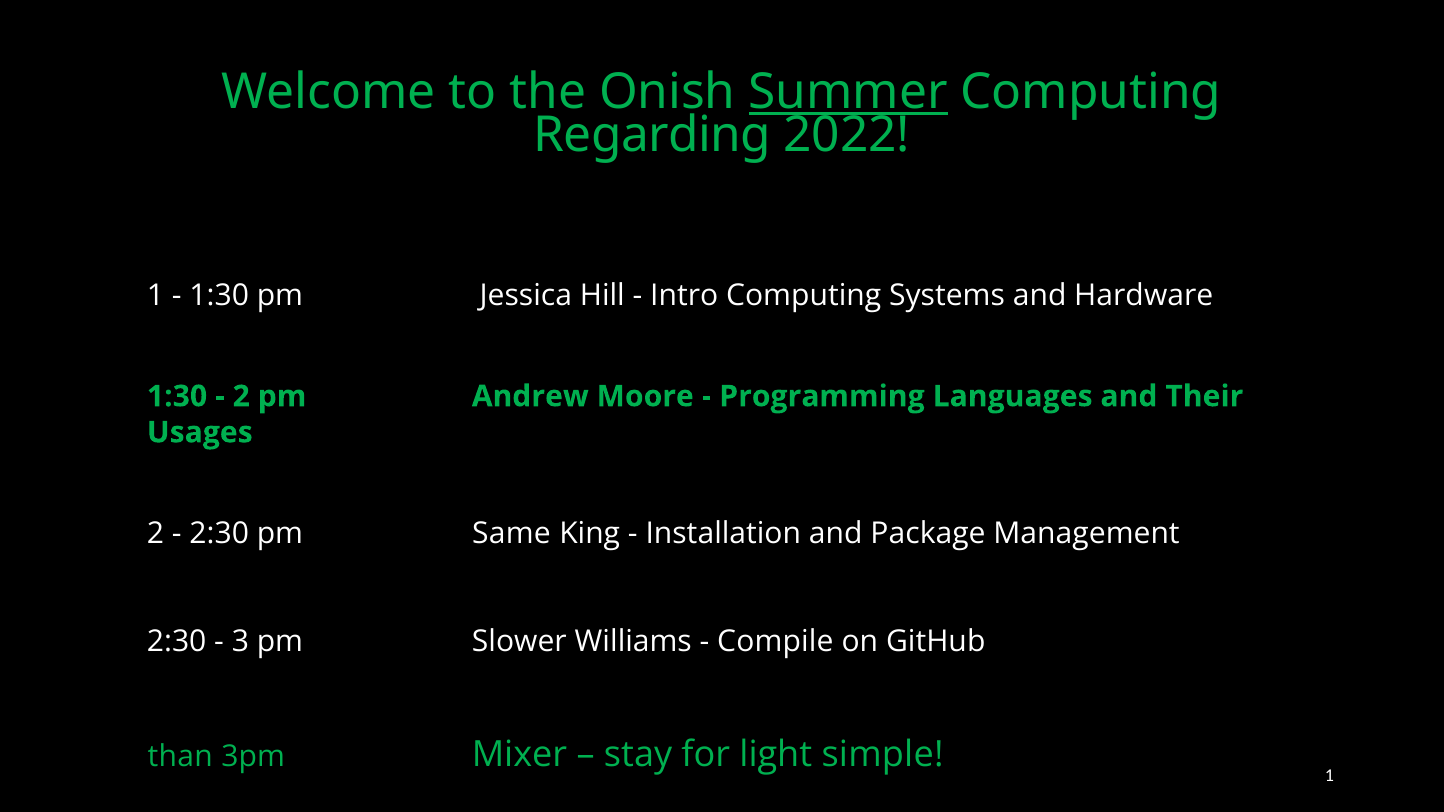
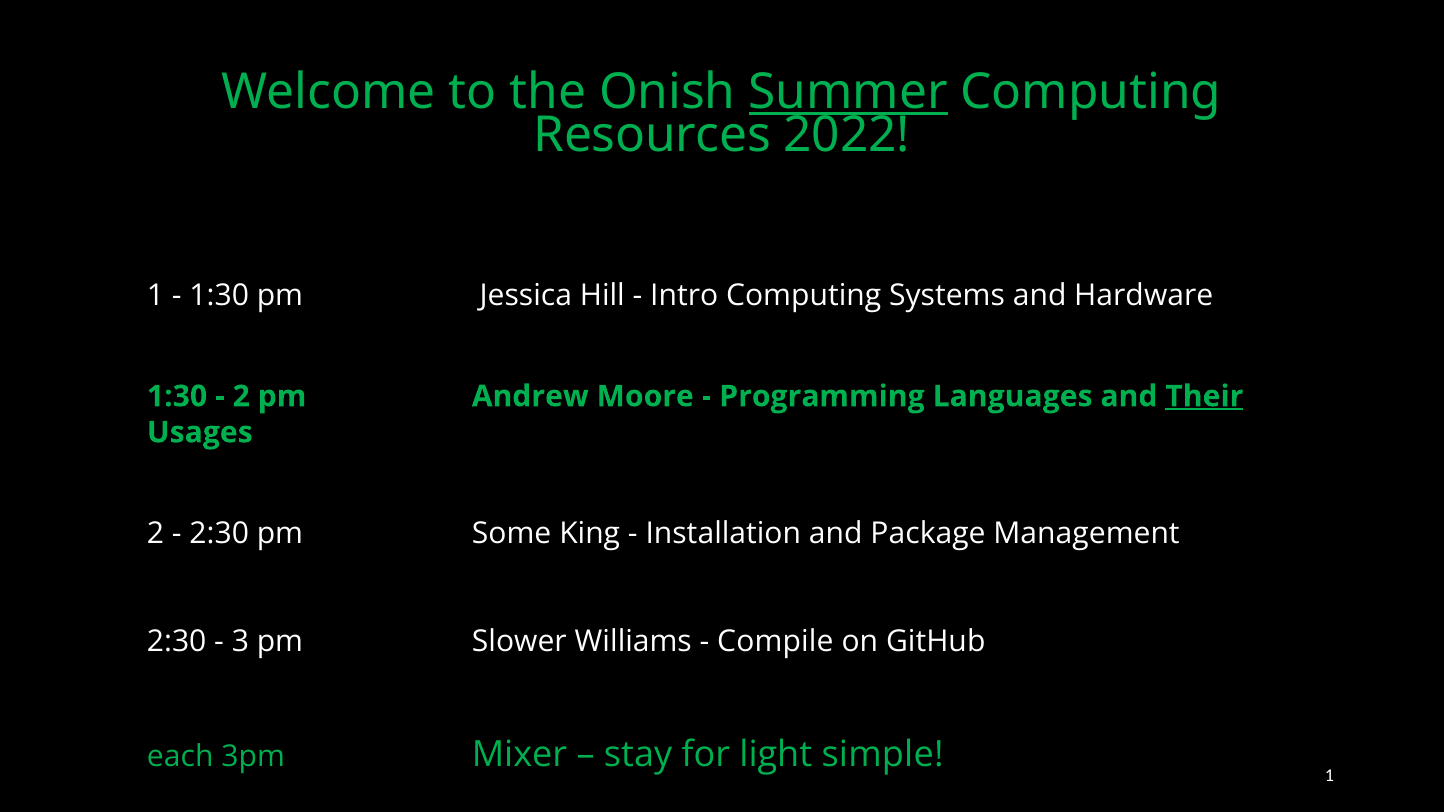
Regarding: Regarding -> Resources
Their underline: none -> present
Same: Same -> Some
than: than -> each
